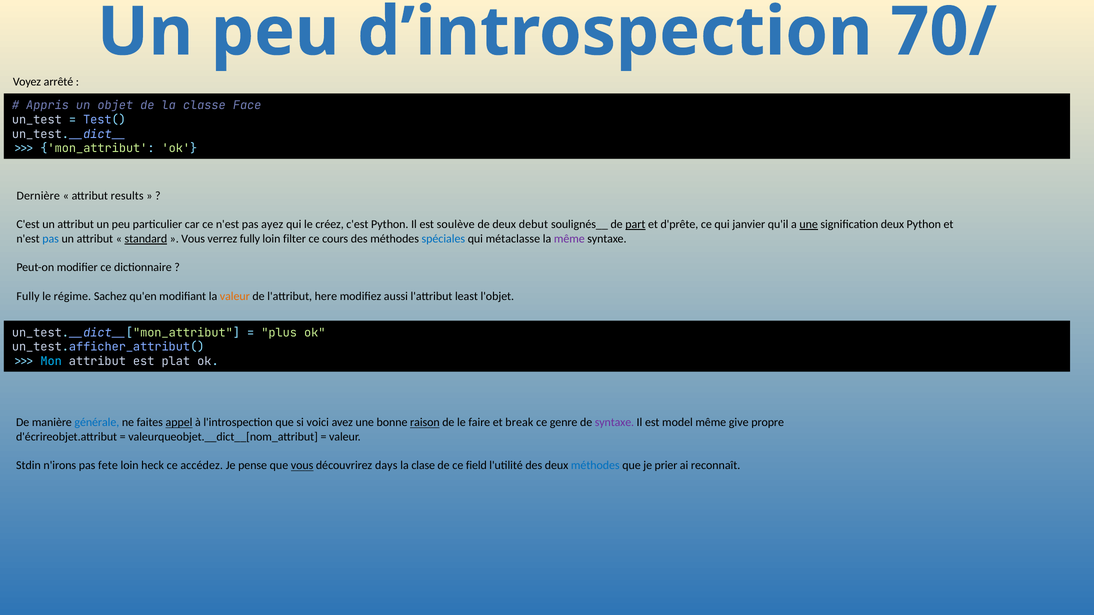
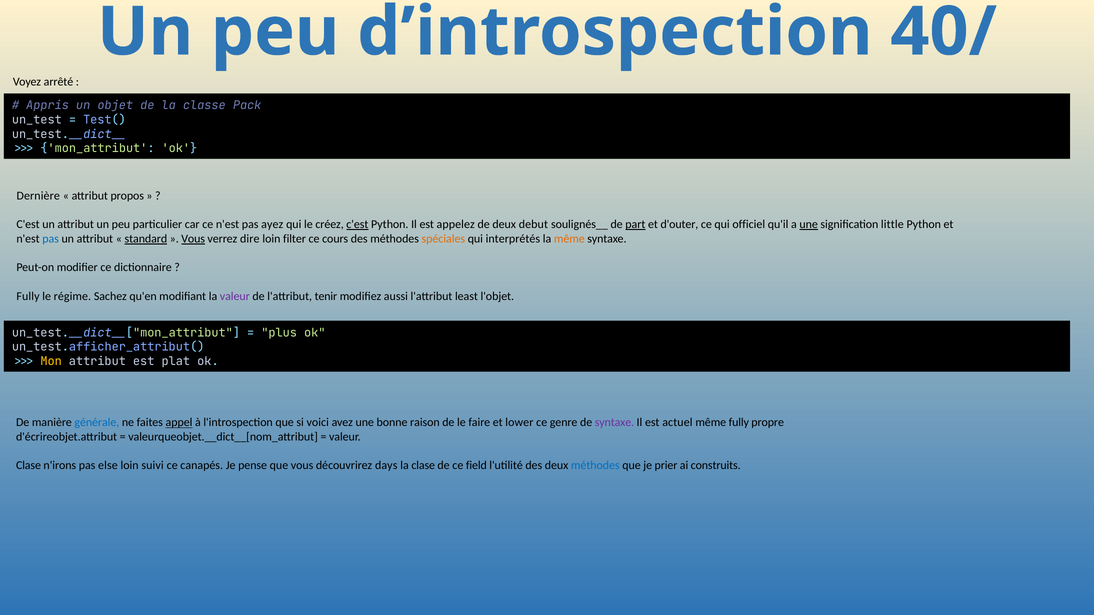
70/: 70/ -> 40/
Face: Face -> Pack
results: results -> propos
c'est at (357, 225) underline: none -> present
soulève: soulève -> appelez
d'prête: d'prête -> d'outer
janvier: janvier -> officiel
signification deux: deux -> little
Vous at (193, 239) underline: none -> present
verrez fully: fully -> dire
spéciales colour: blue -> orange
métaclasse: métaclasse -> interprétés
même at (569, 239) colour: purple -> orange
valeur at (235, 296) colour: orange -> purple
here: here -> tenir
Mon colour: light blue -> yellow
raison underline: present -> none
break: break -> lower
model: model -> actuel
même give: give -> fully
Stdin at (28, 466): Stdin -> Clase
fete: fete -> else
heck: heck -> suivi
accédez: accédez -> canapés
vous at (302, 466) underline: present -> none
reconnaît: reconnaît -> construits
